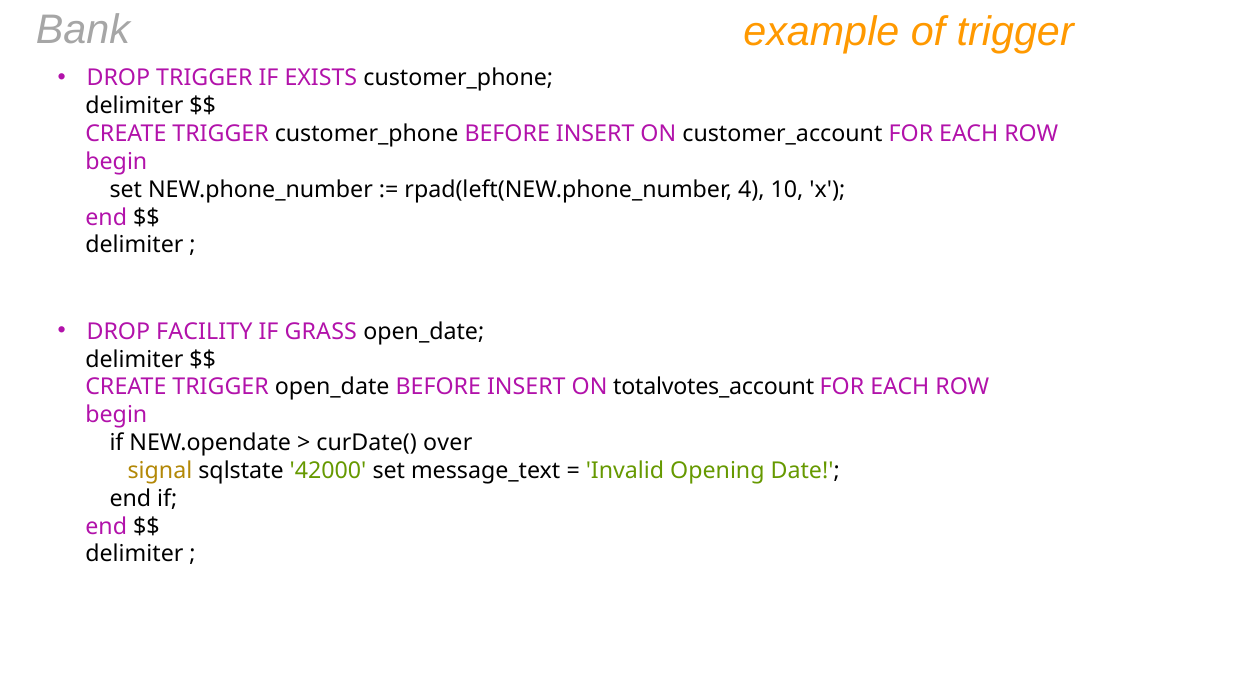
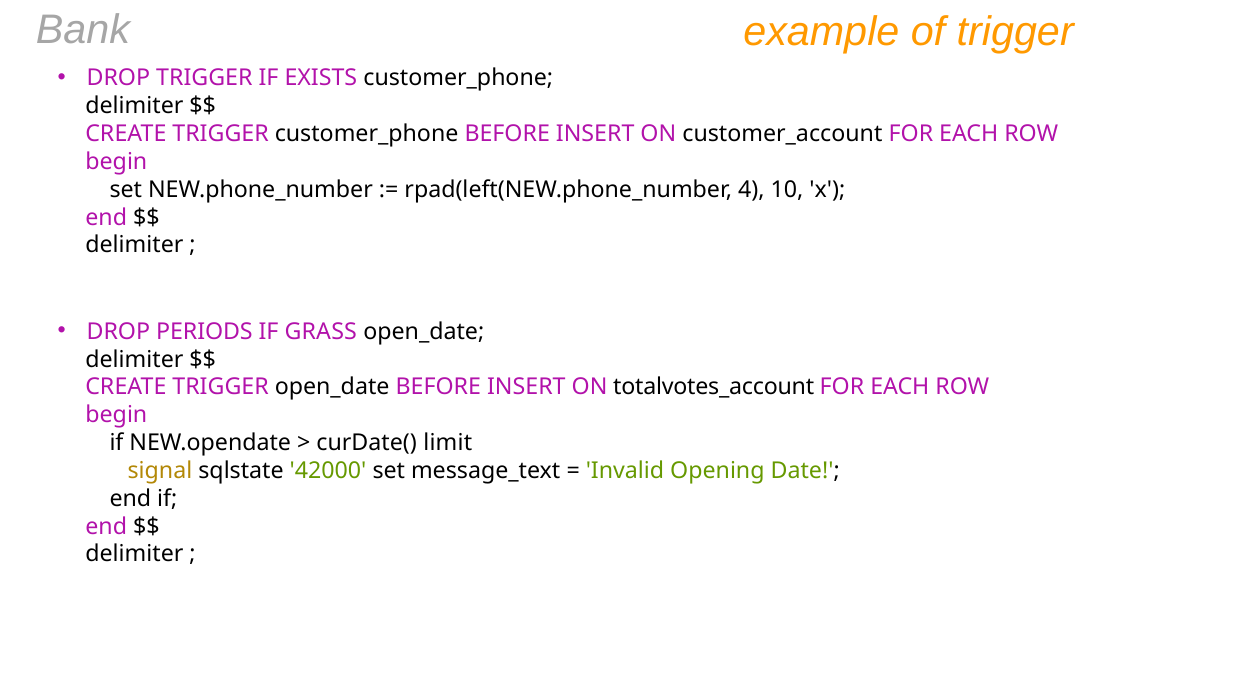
FACILITY: FACILITY -> PERIODS
over: over -> limit
